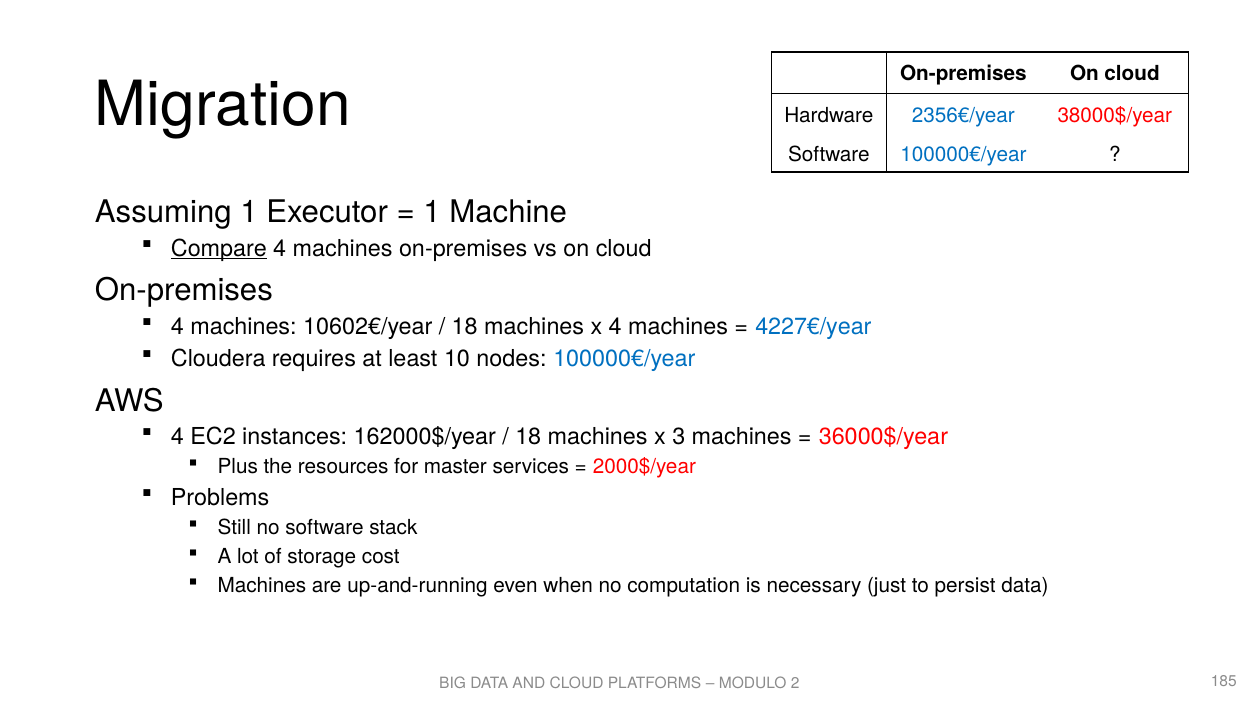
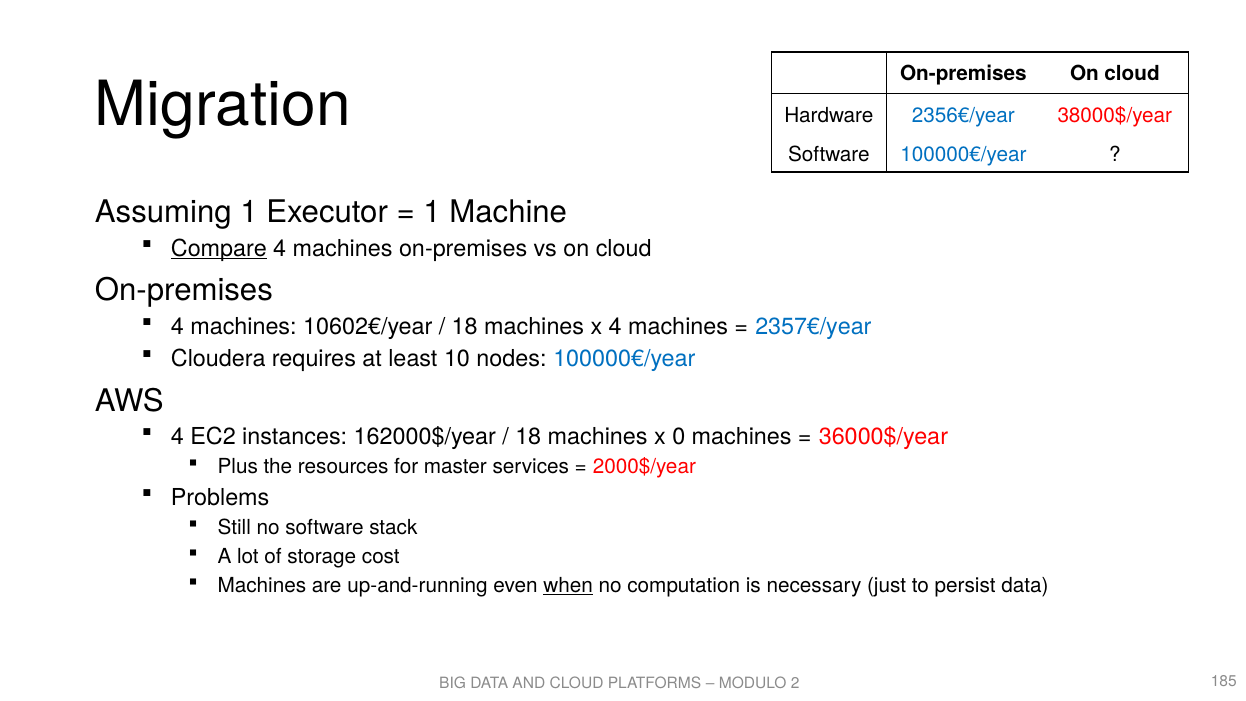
4227€/year: 4227€/year -> 2357€/year
3: 3 -> 0
when underline: none -> present
